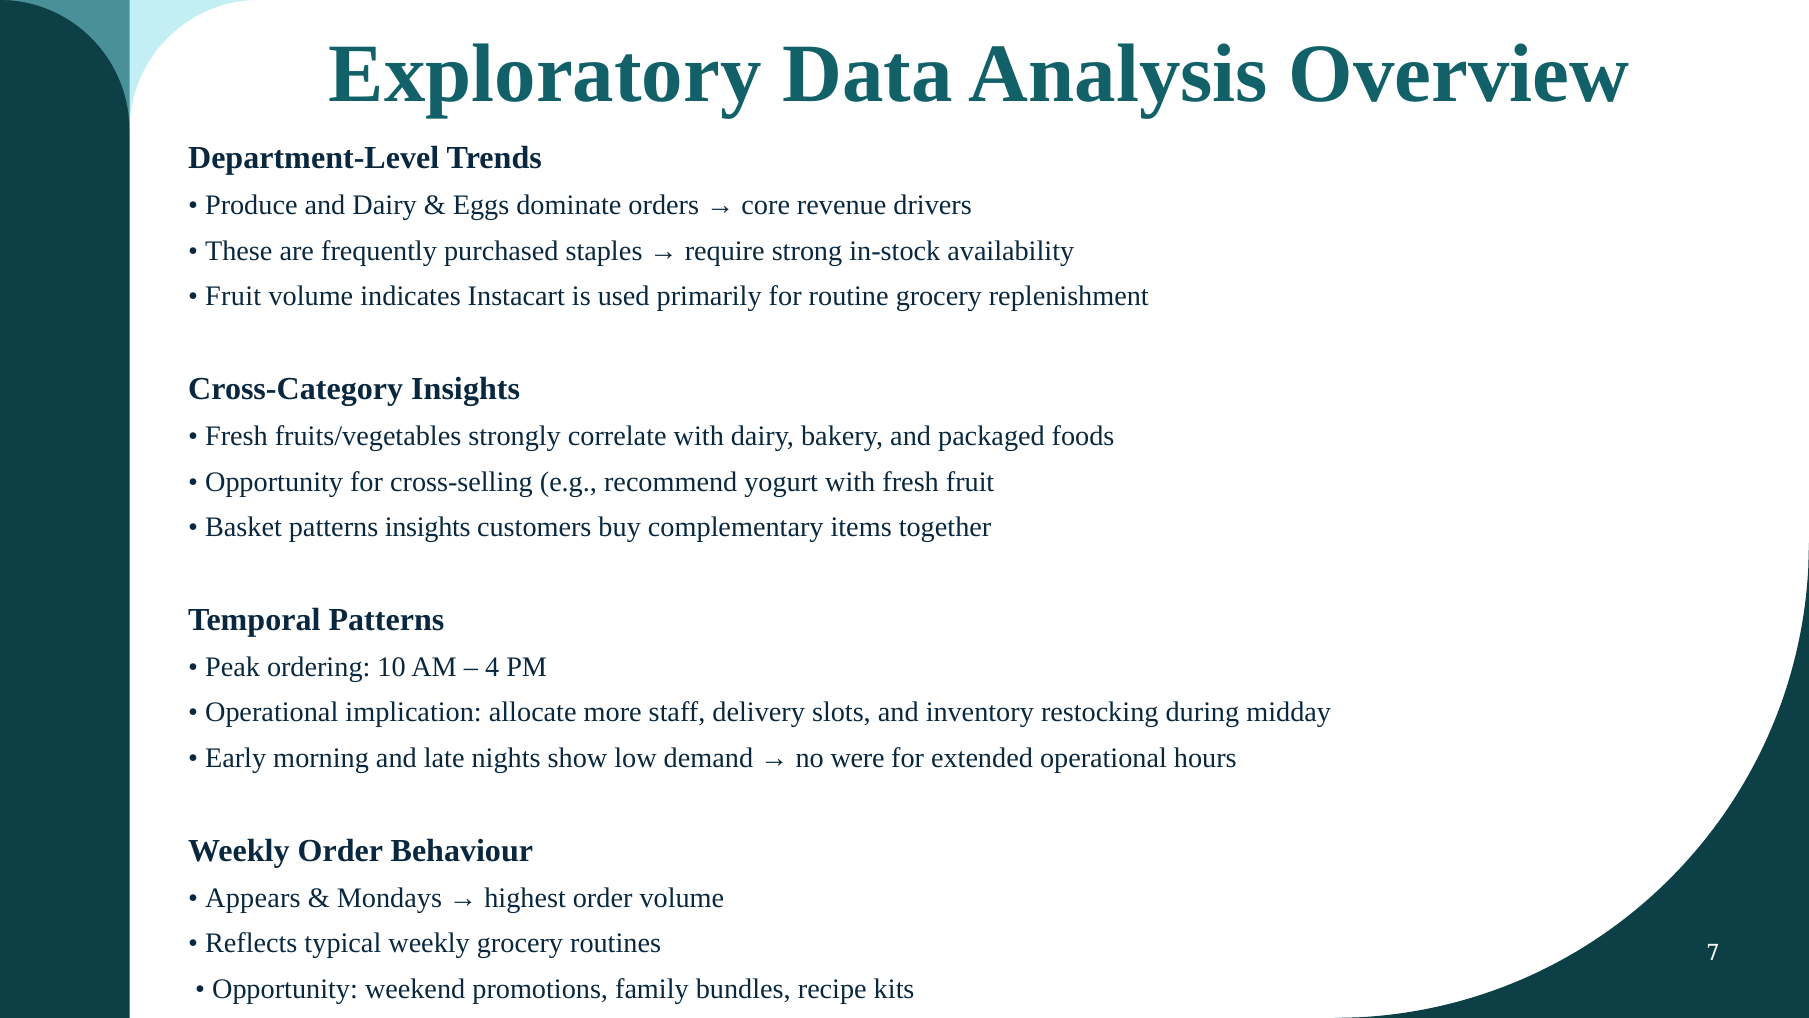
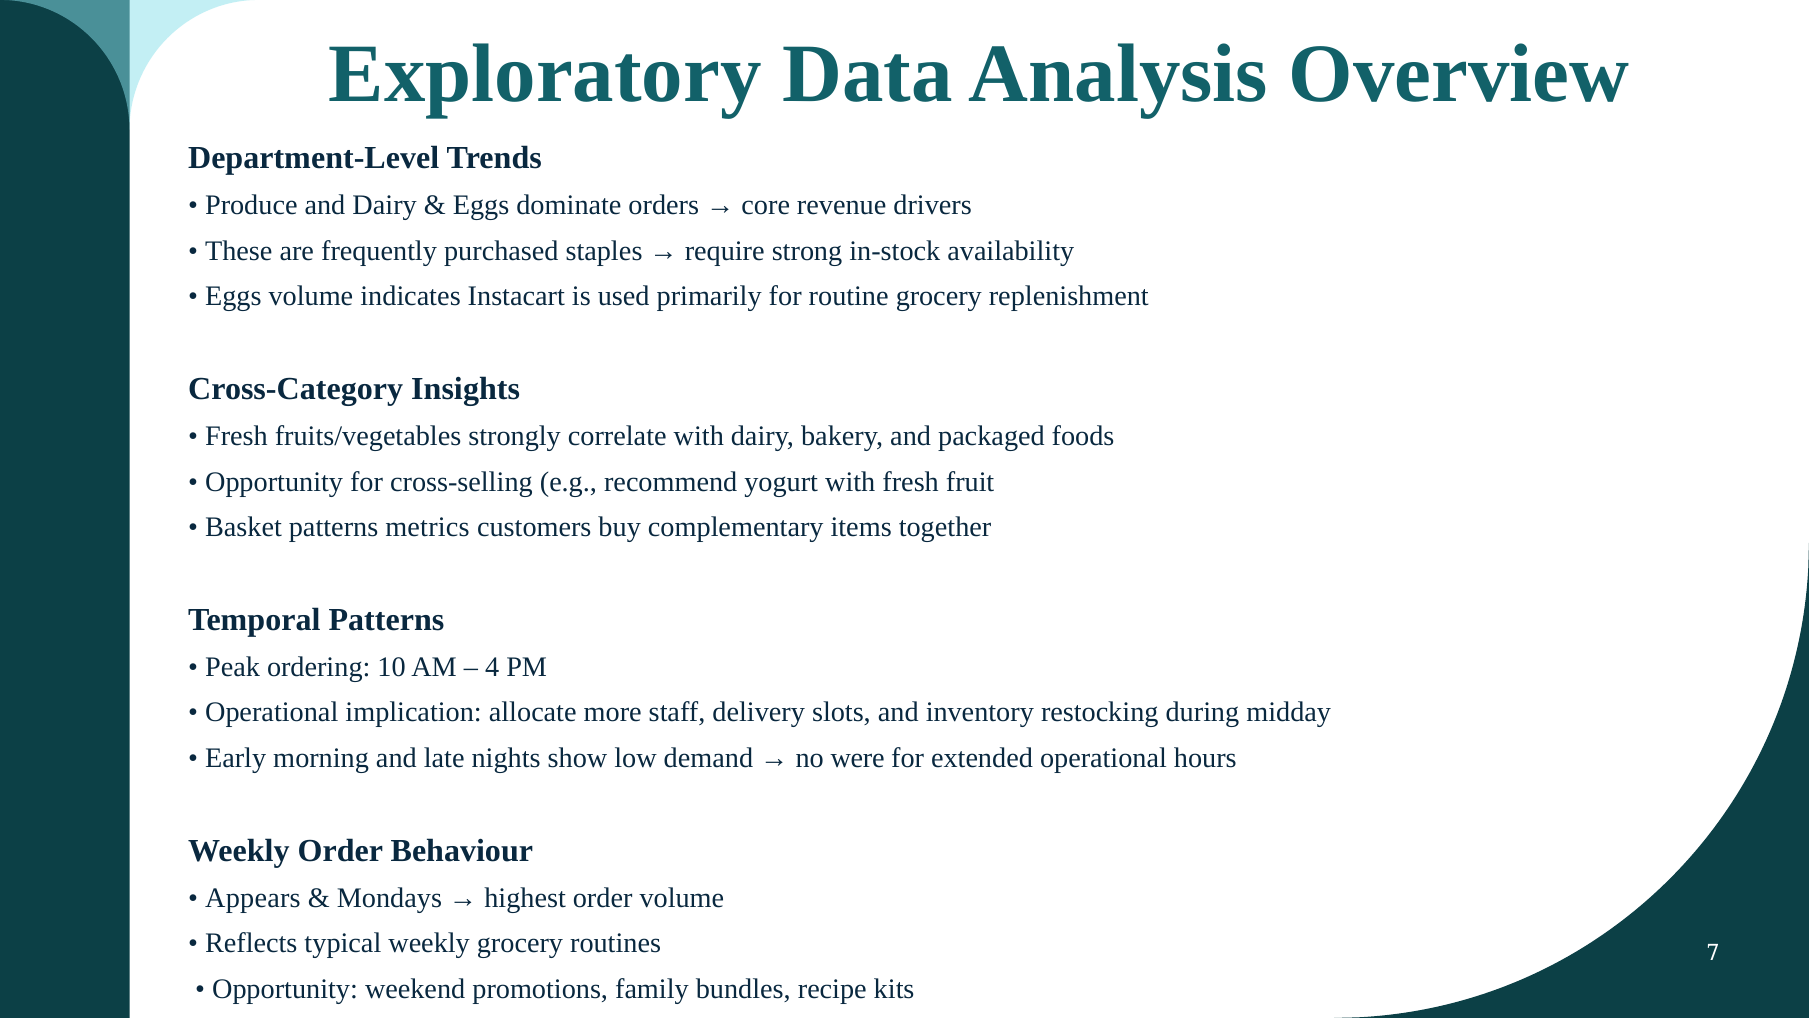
Fruit at (233, 296): Fruit -> Eggs
patterns insights: insights -> metrics
